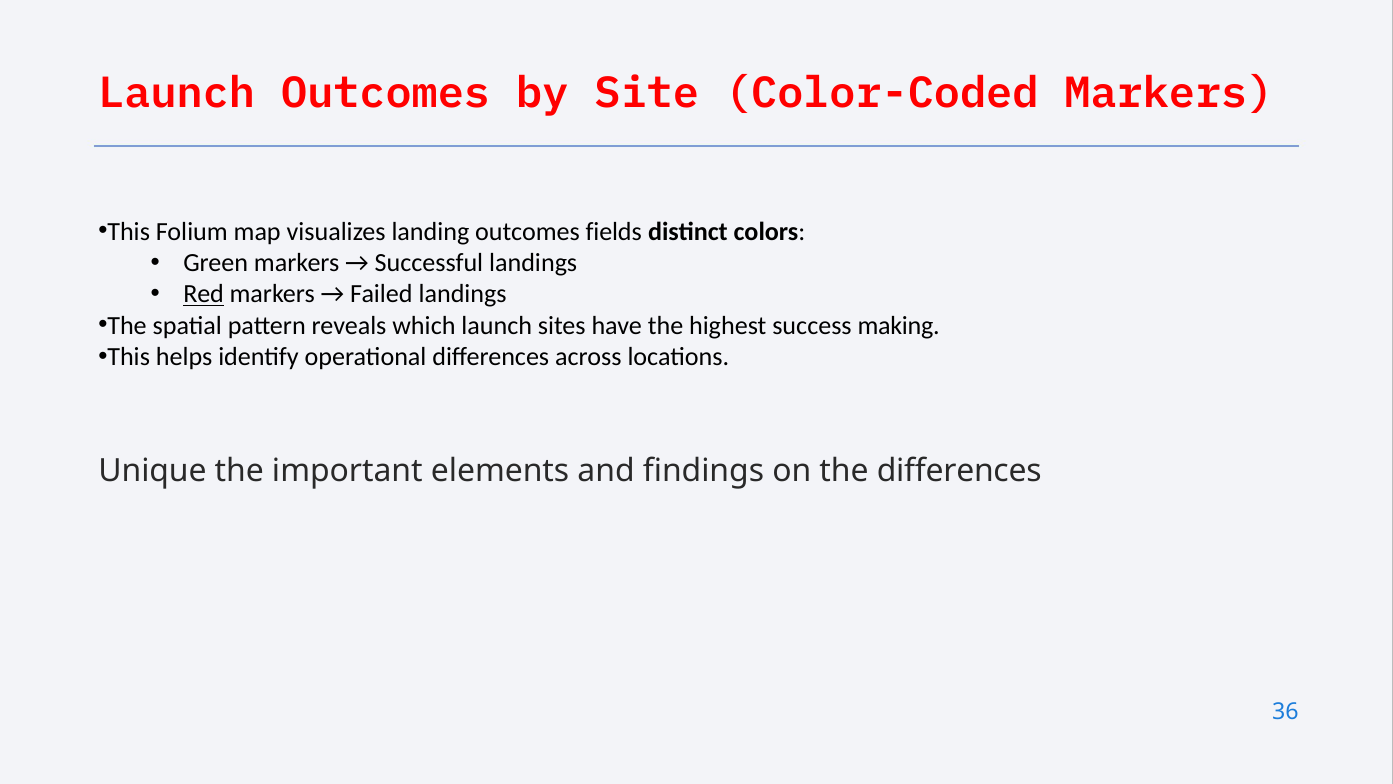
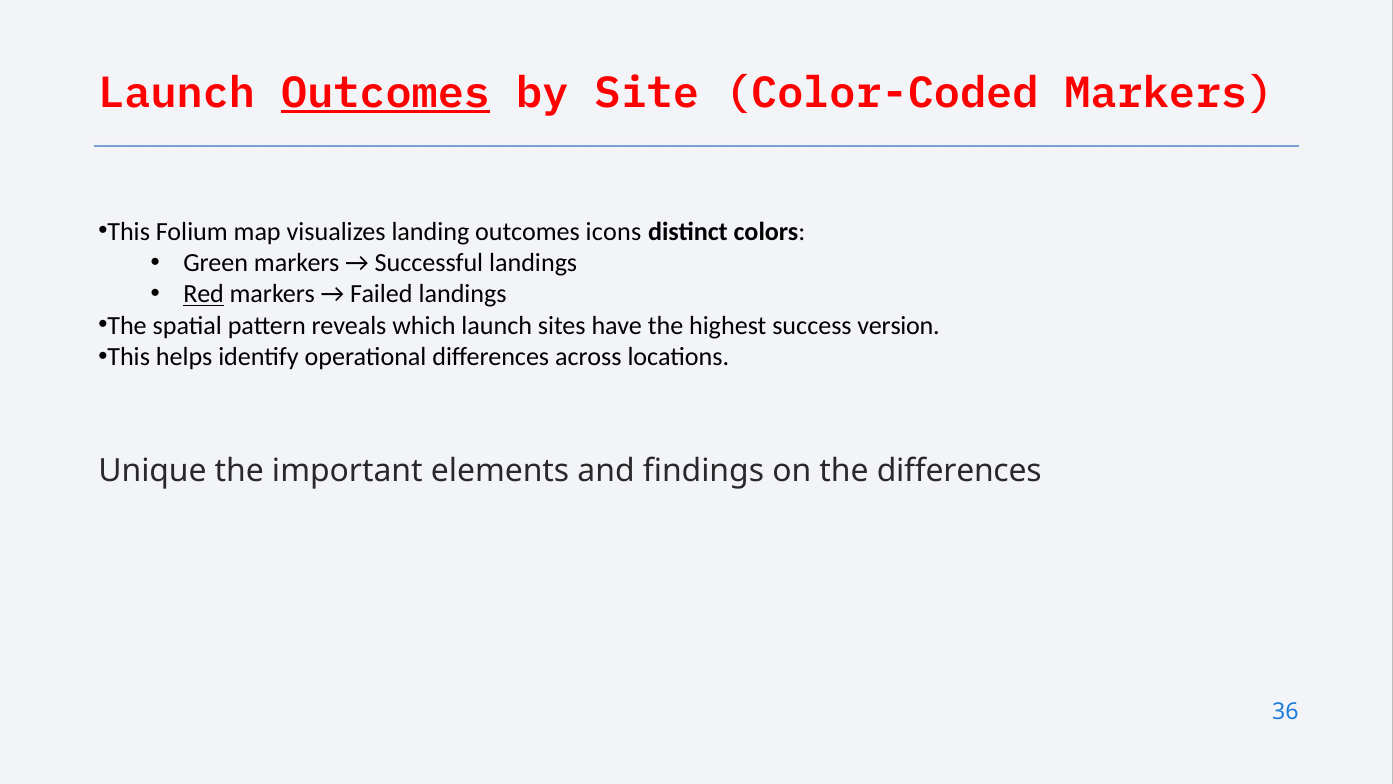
Outcomes at (386, 93) underline: none -> present
fields: fields -> icons
making: making -> version
